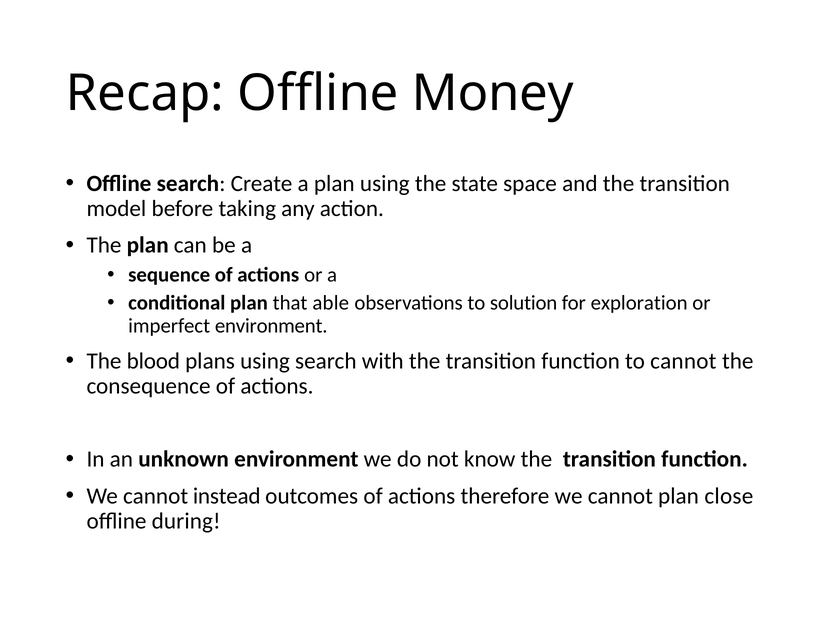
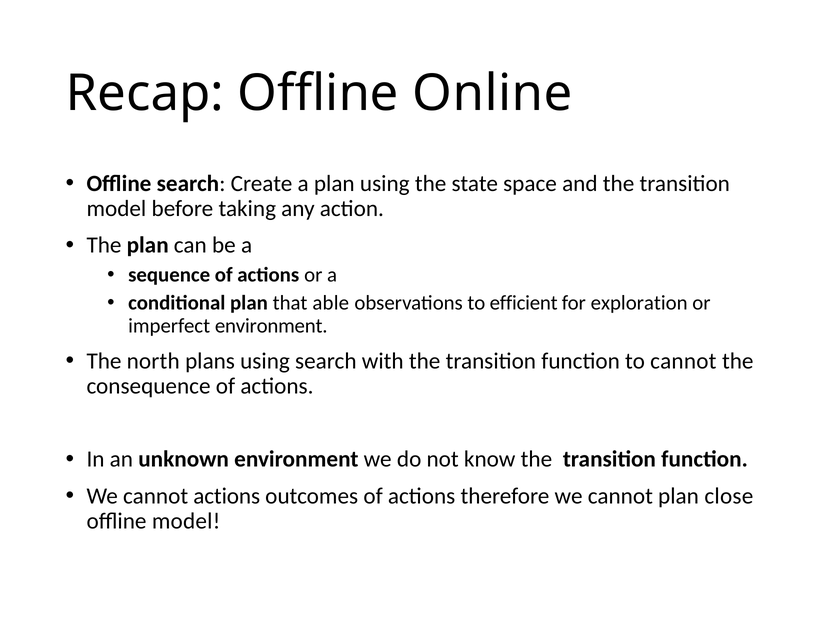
Money: Money -> Online
solution: solution -> efficient
blood: blood -> north
cannot instead: instead -> actions
offline during: during -> model
